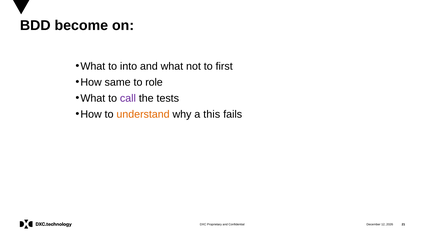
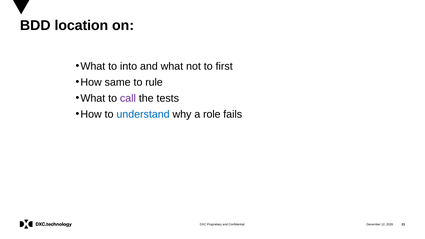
become: become -> location
role: role -> rule
understand colour: orange -> blue
this: this -> role
